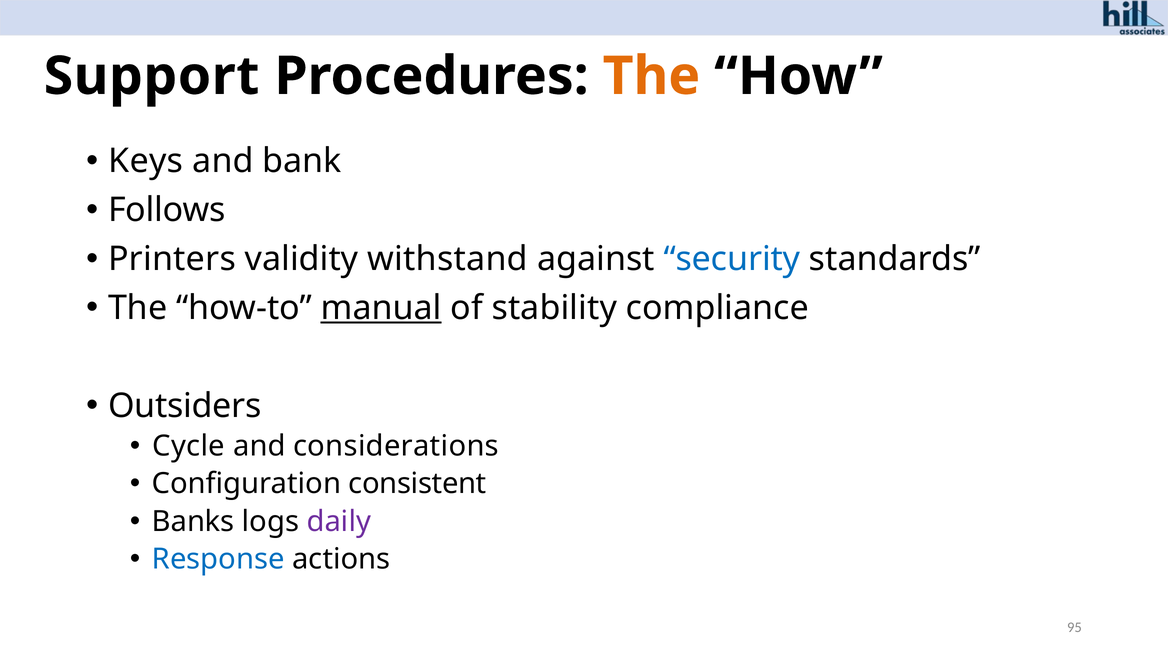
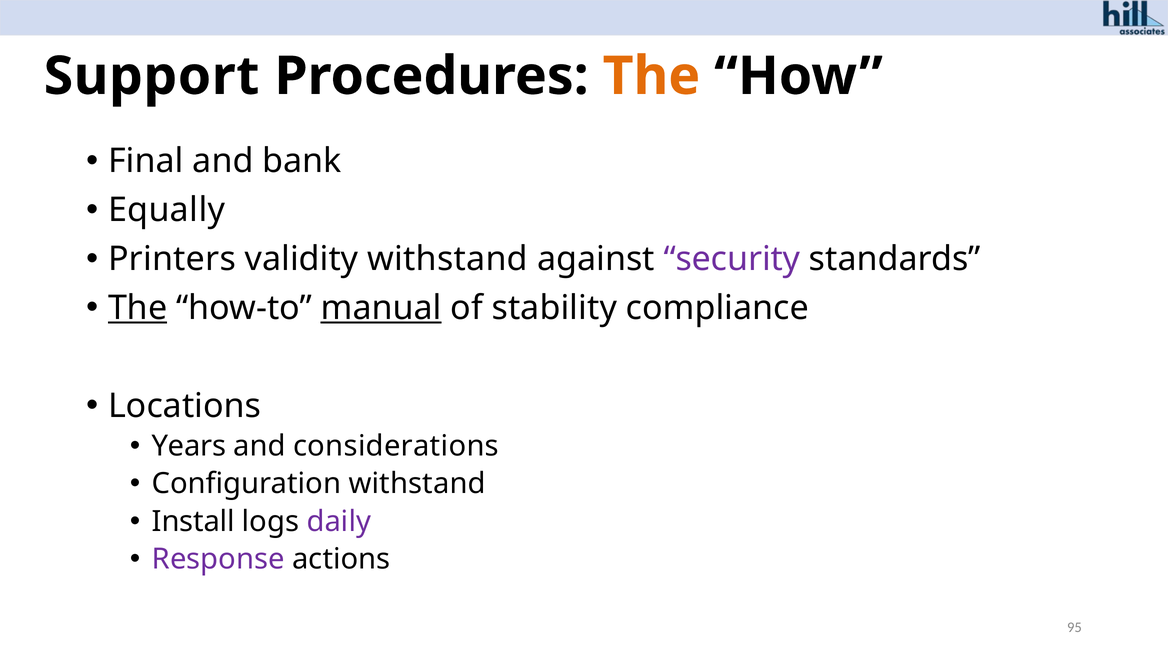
Keys: Keys -> Final
Follows: Follows -> Equally
security colour: blue -> purple
The at (138, 308) underline: none -> present
Outsiders: Outsiders -> Locations
Cycle: Cycle -> Years
Configuration consistent: consistent -> withstand
Banks: Banks -> Install
Response colour: blue -> purple
